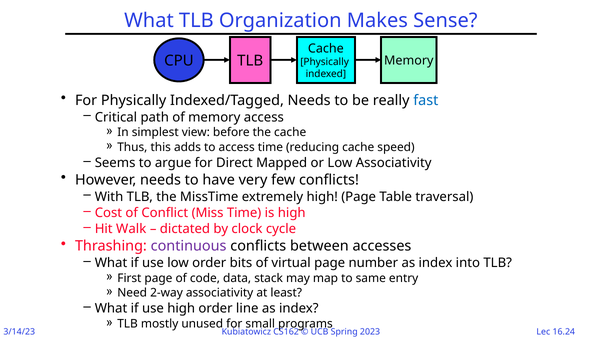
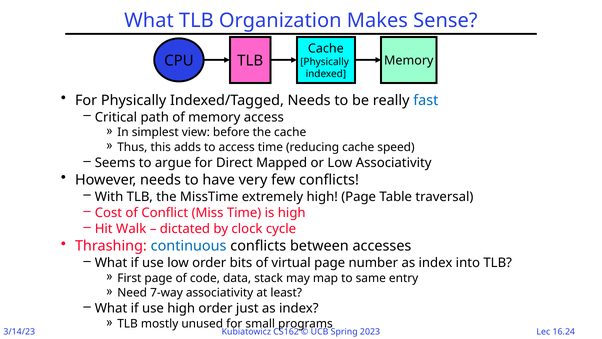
continuous colour: purple -> blue
2-way: 2-way -> 7-way
line: line -> just
